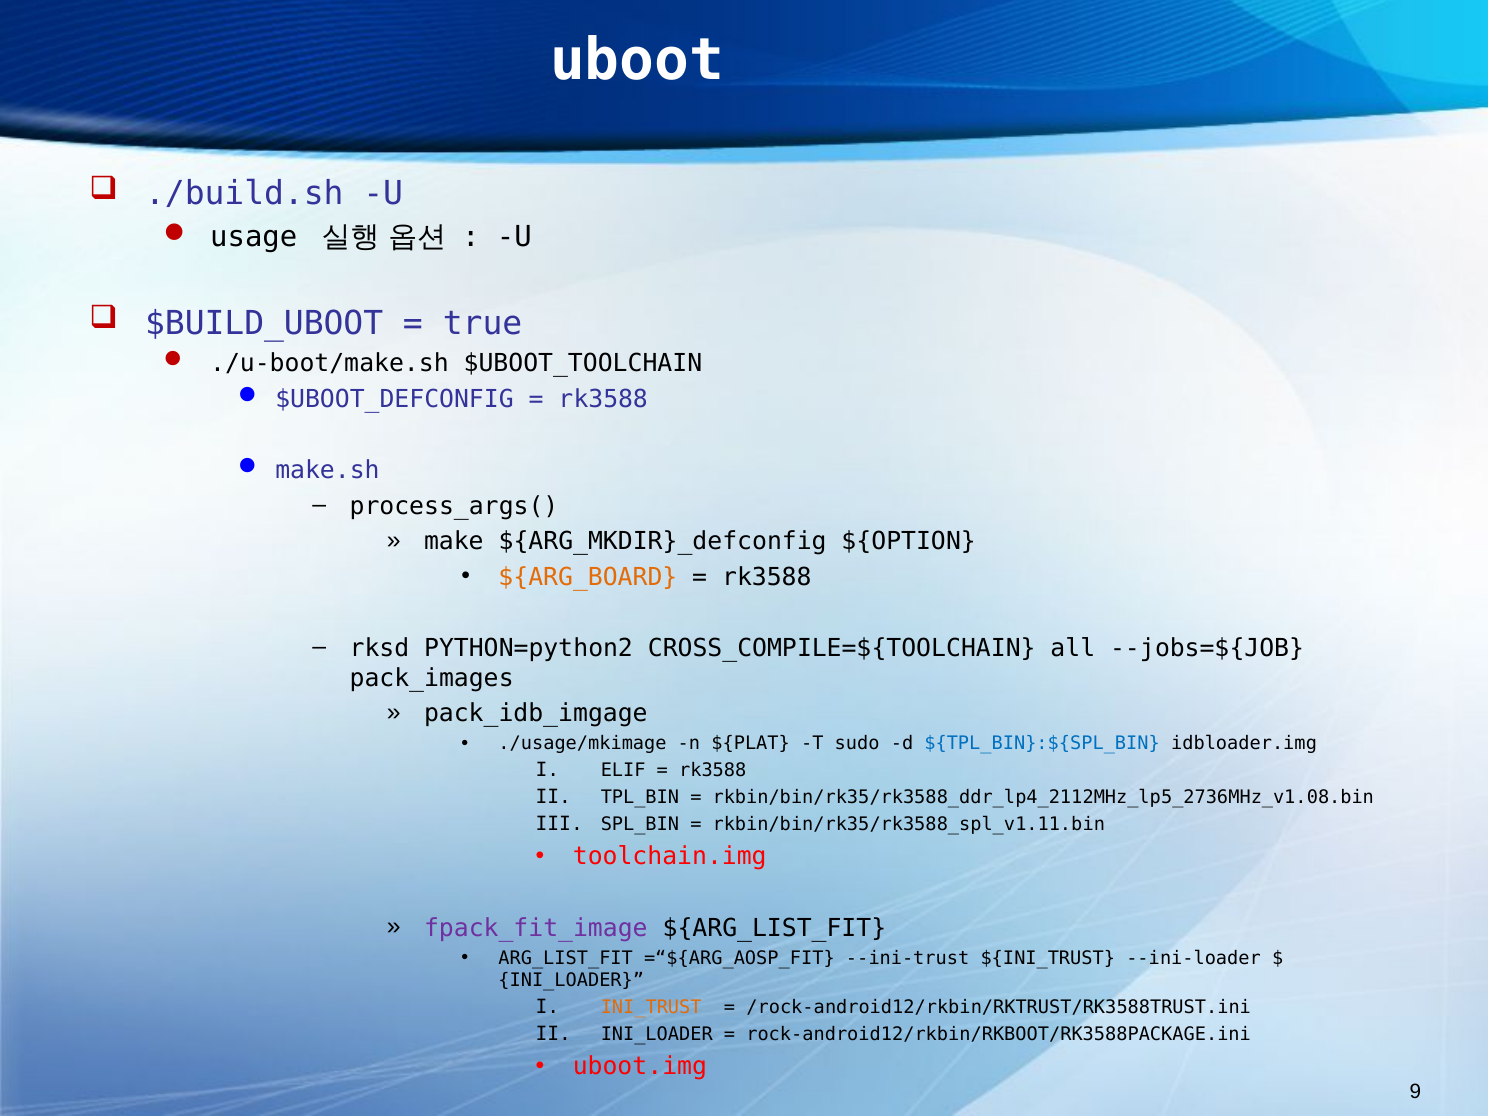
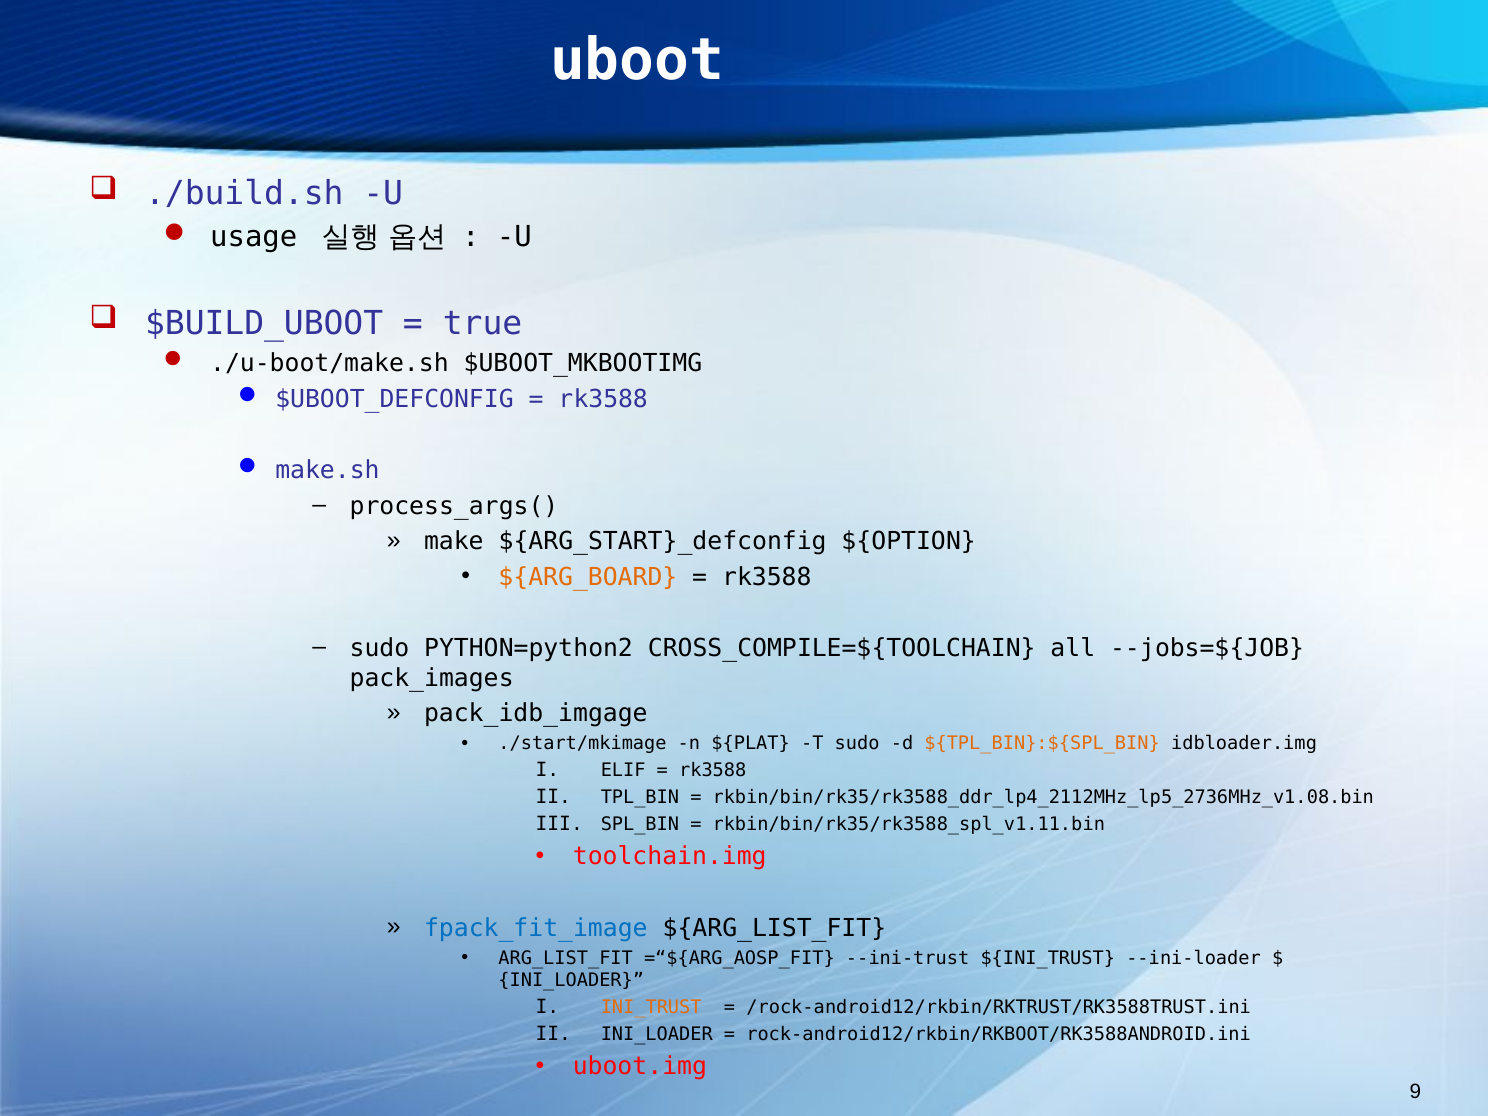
$UBOOT_TOOLCHAIN: $UBOOT_TOOLCHAIN -> $UBOOT_MKBOOTIMG
${ARG_MKDIR}_defconfig: ${ARG_MKDIR}_defconfig -> ${ARG_START}_defconfig
rksd at (379, 648): rksd -> sudo
./usage/mkimage: ./usage/mkimage -> ./start/mkimage
${TPL_BIN}:${SPL_BIN colour: blue -> orange
fpack_fit_image colour: purple -> blue
rock-android12/rkbin/RKBOOT/RK3588PACKAGE.ini: rock-android12/rkbin/RKBOOT/RK3588PACKAGE.ini -> rock-android12/rkbin/RKBOOT/RK3588ANDROID.ini
